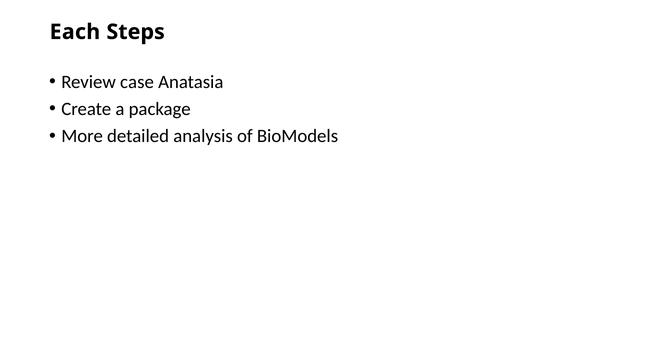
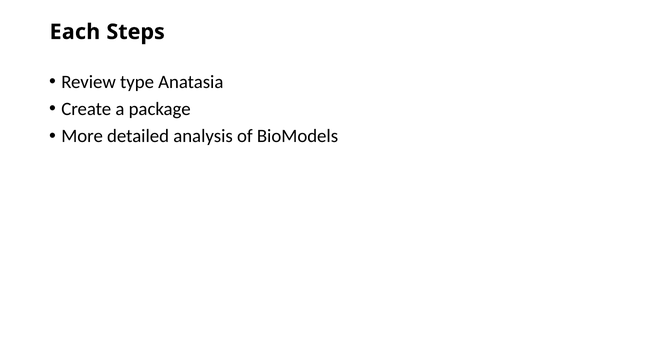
case: case -> type
